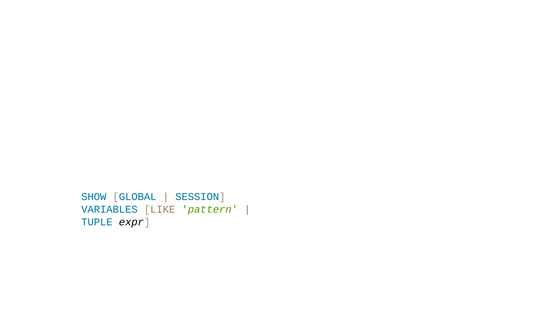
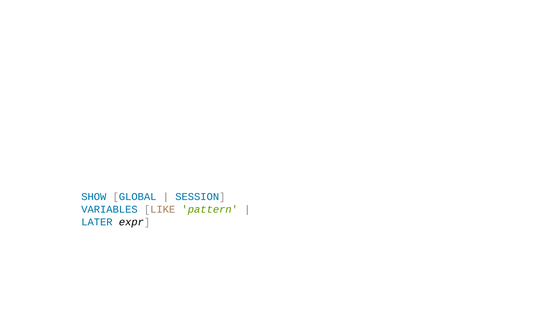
TUPLE: TUPLE -> LATER
